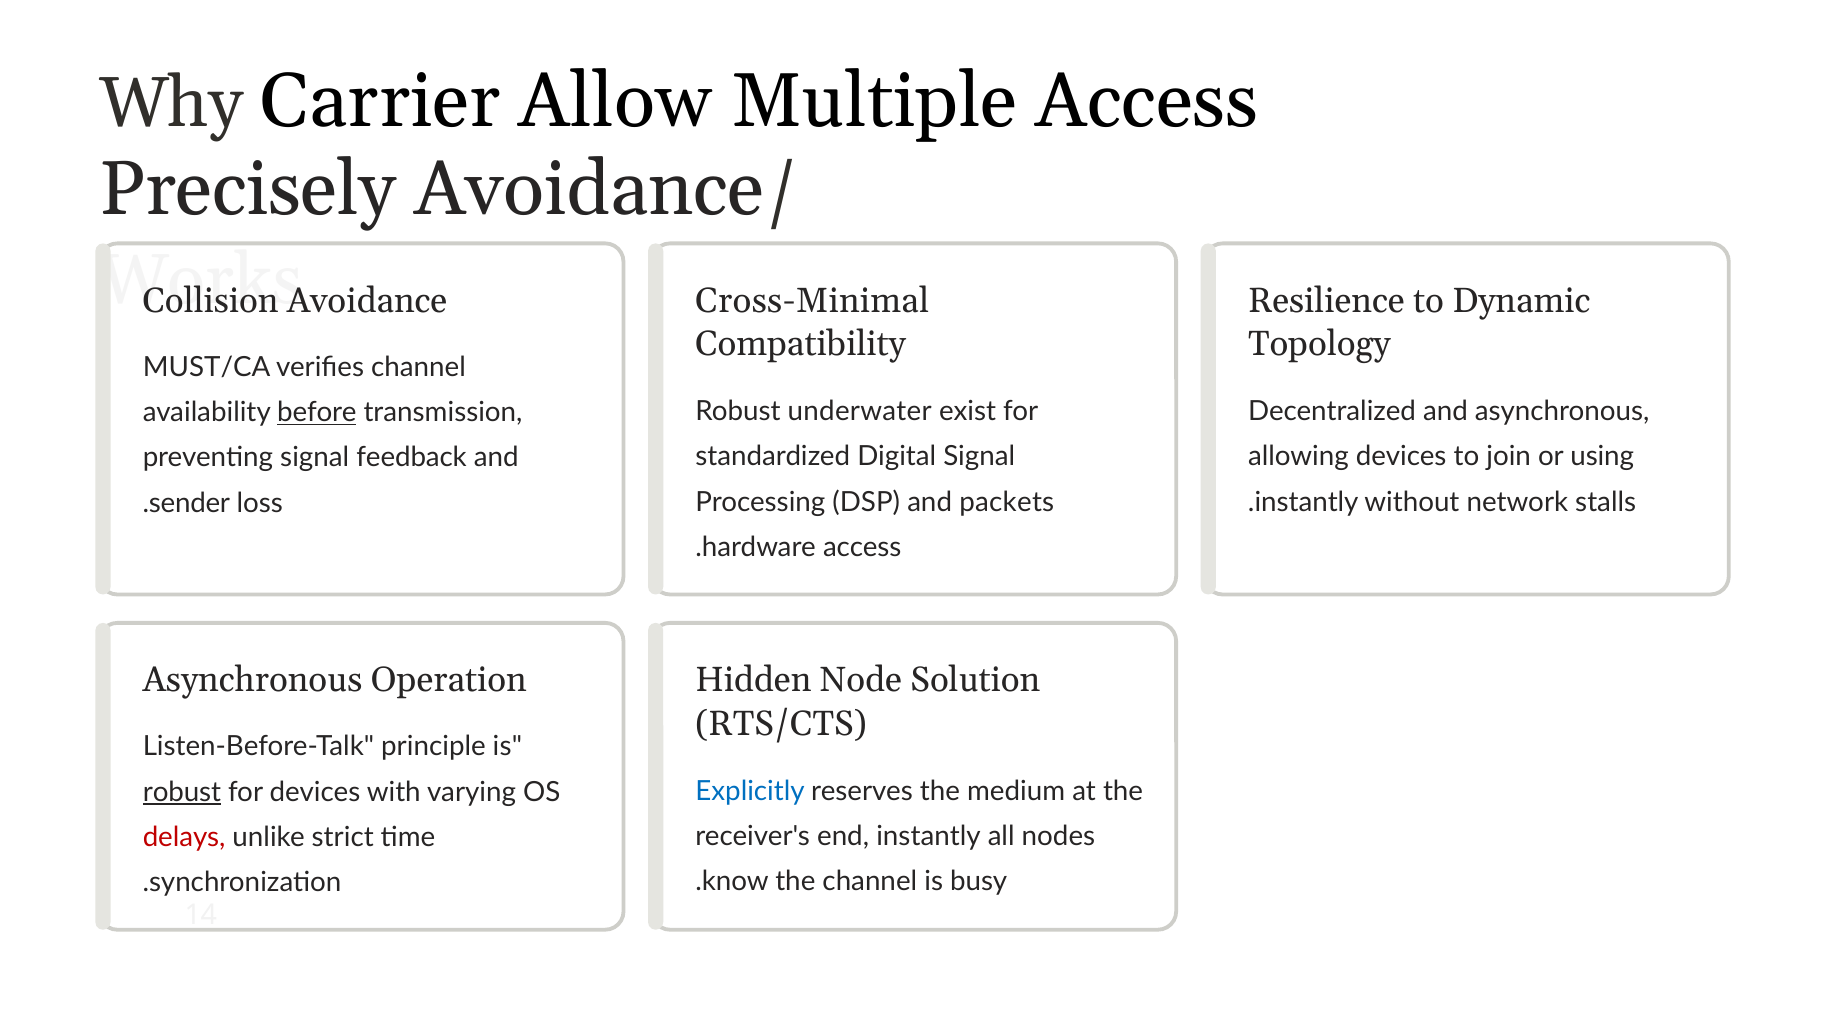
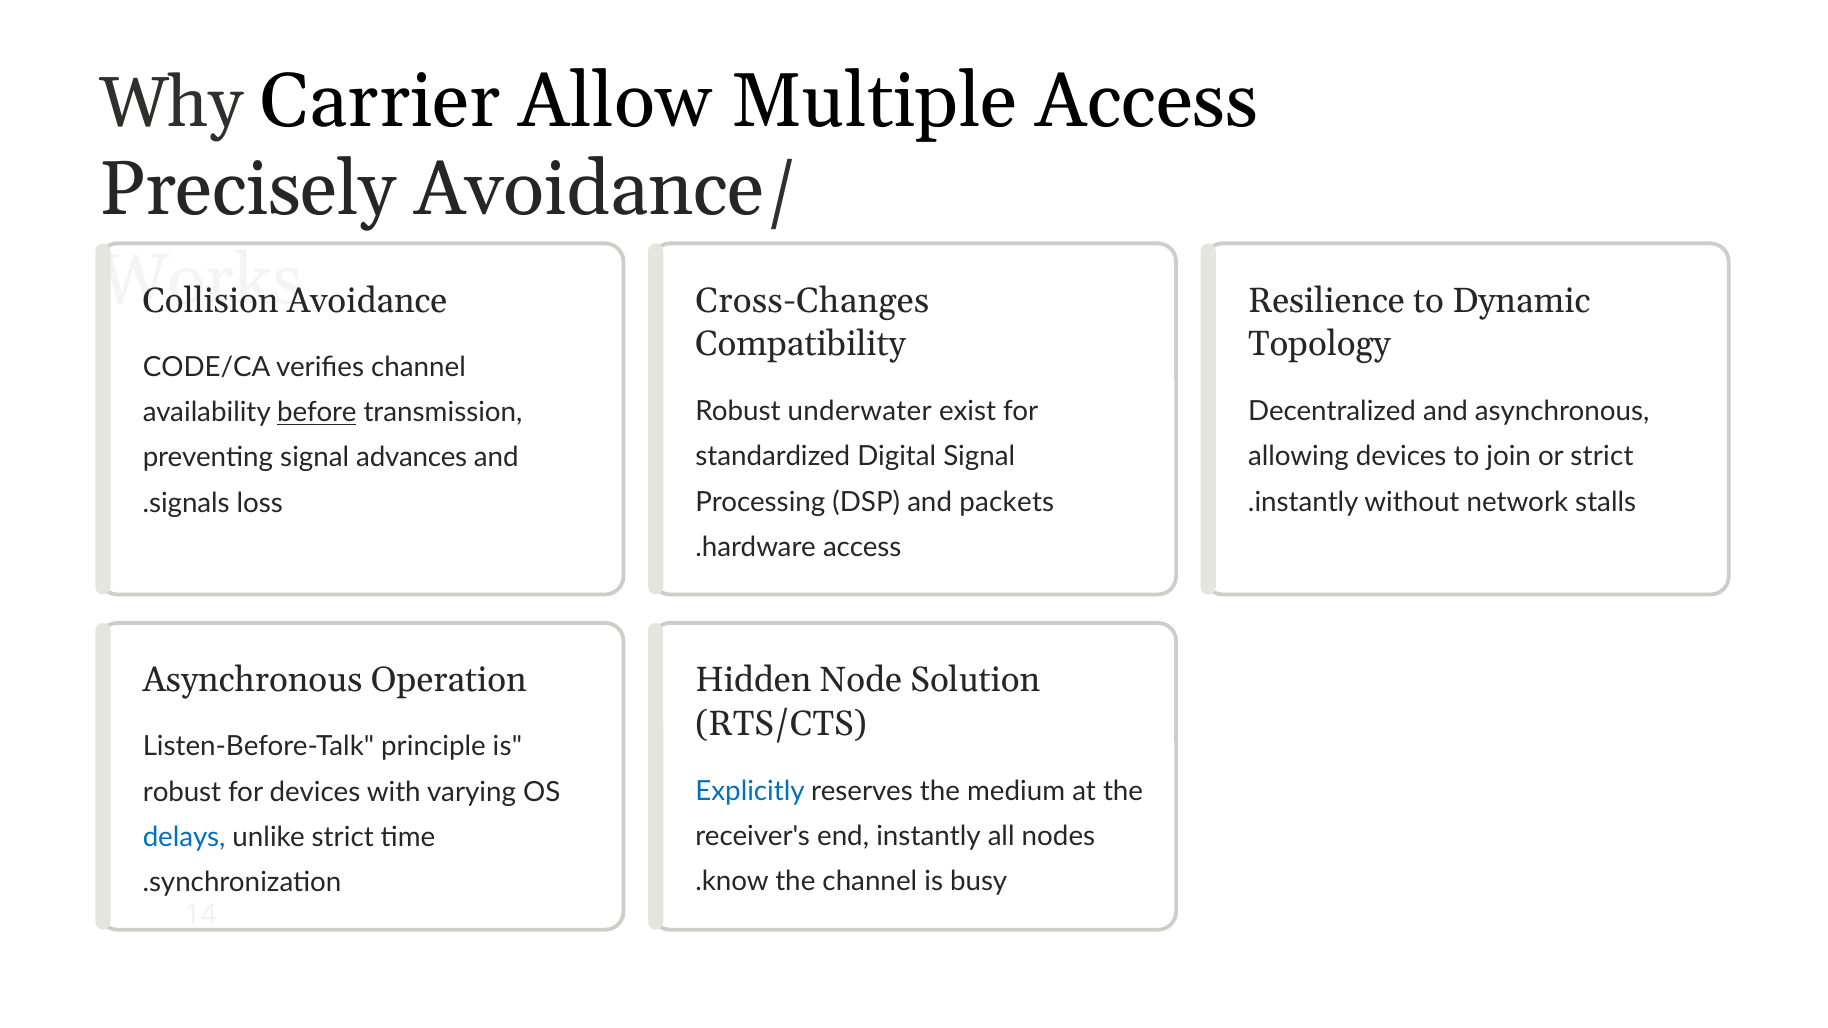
Cross-Minimal: Cross-Minimal -> Cross-Changes
MUST/CA: MUST/CA -> CODE/CA
or using: using -> strict
feedback: feedback -> advances
sender: sender -> signals
robust at (182, 792) underline: present -> none
delays colour: red -> blue
